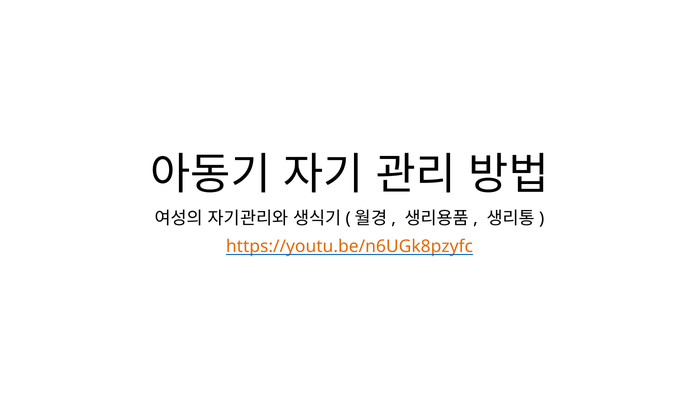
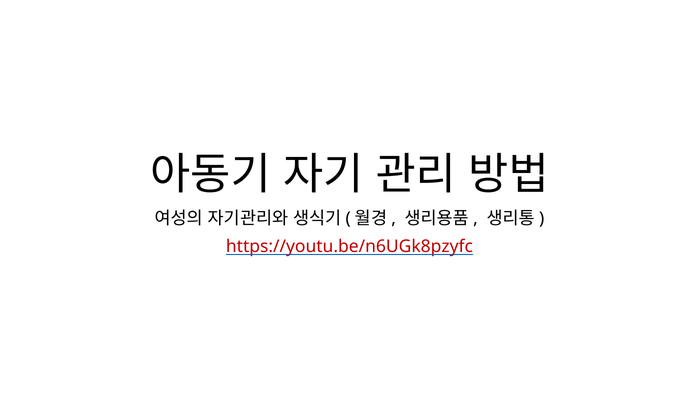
https://youtu.be/n6UGk8pzyfc colour: orange -> red
